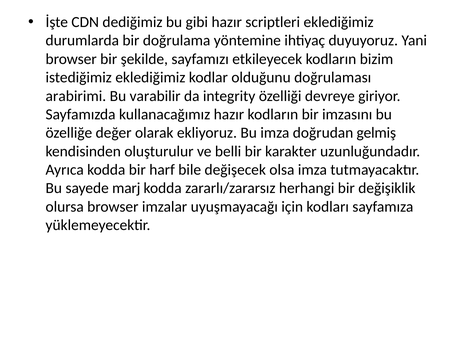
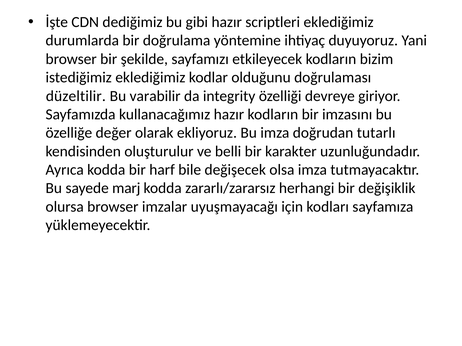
arabirimi: arabirimi -> düzeltilir
gelmiş: gelmiş -> tutarlı
